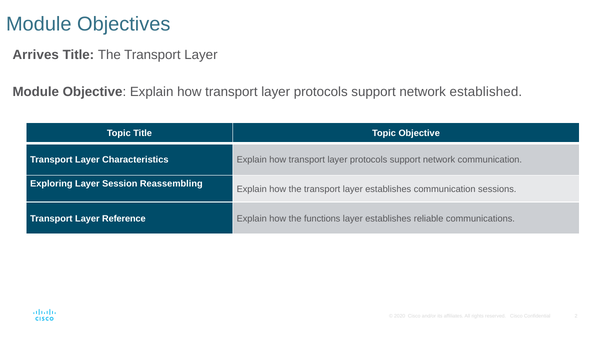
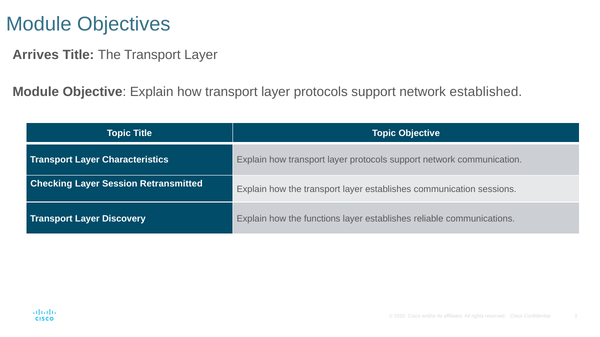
Exploring: Exploring -> Checking
Reassembling: Reassembling -> Retransmitted
Reference: Reference -> Discovery
